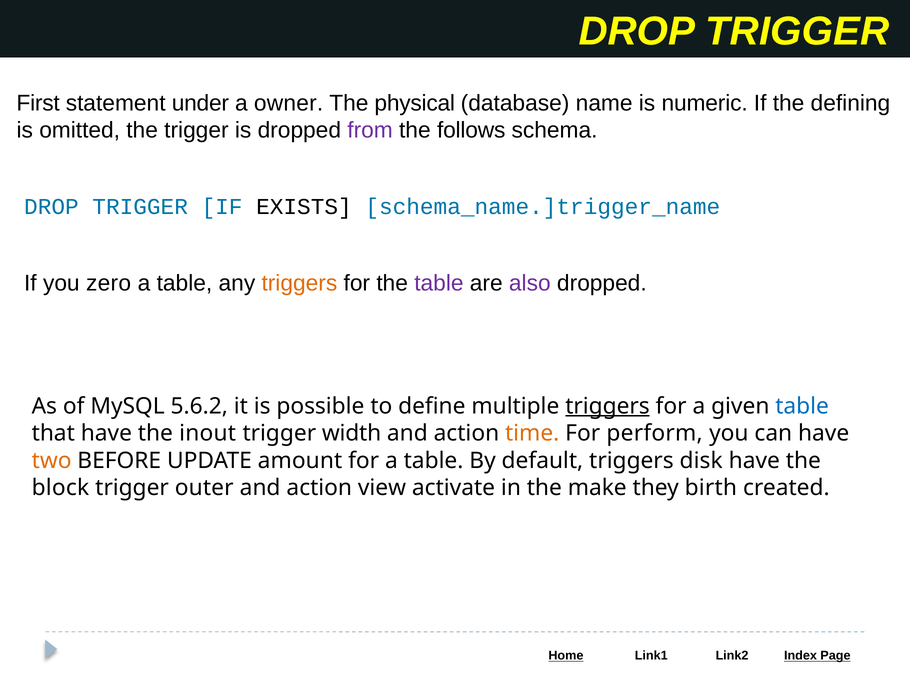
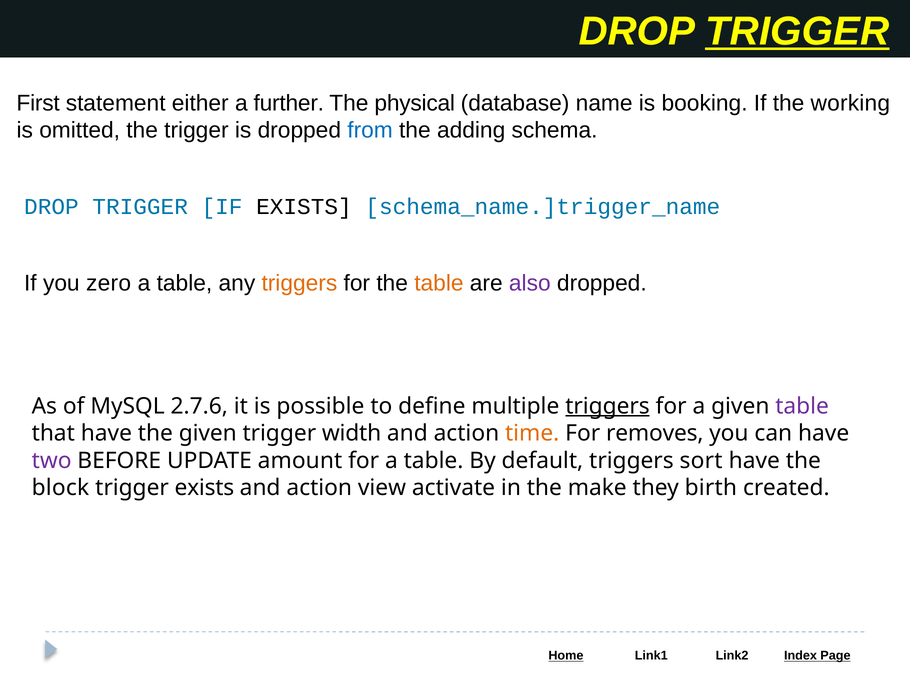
TRIGGER at (797, 32) underline: none -> present
under: under -> either
owner: owner -> further
numeric: numeric -> booking
defining: defining -> working
from colour: purple -> blue
follows: follows -> adding
table at (439, 283) colour: purple -> orange
5.6.2: 5.6.2 -> 2.7.6
table at (802, 406) colour: blue -> purple
the inout: inout -> given
perform: perform -> removes
two colour: orange -> purple
disk: disk -> sort
trigger outer: outer -> exists
